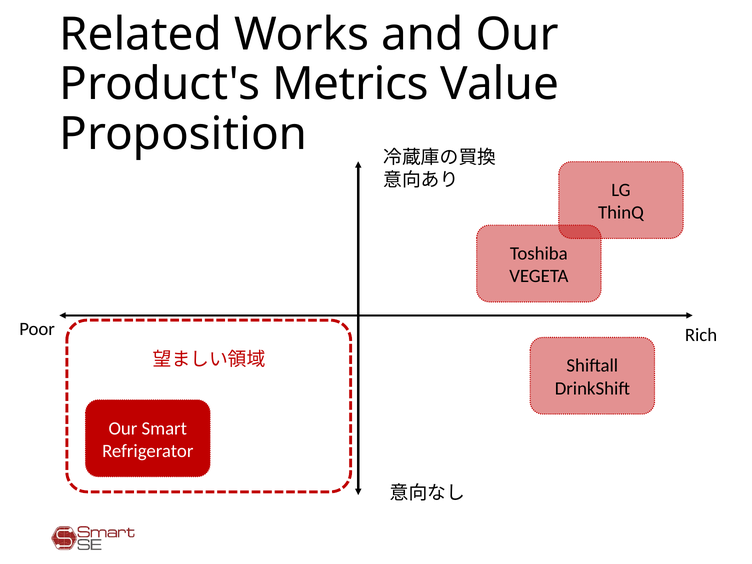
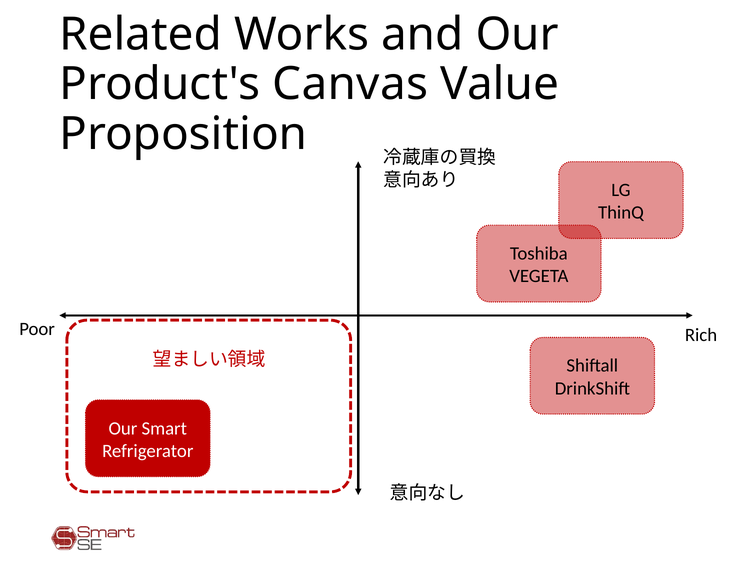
Metrics: Metrics -> Canvas
